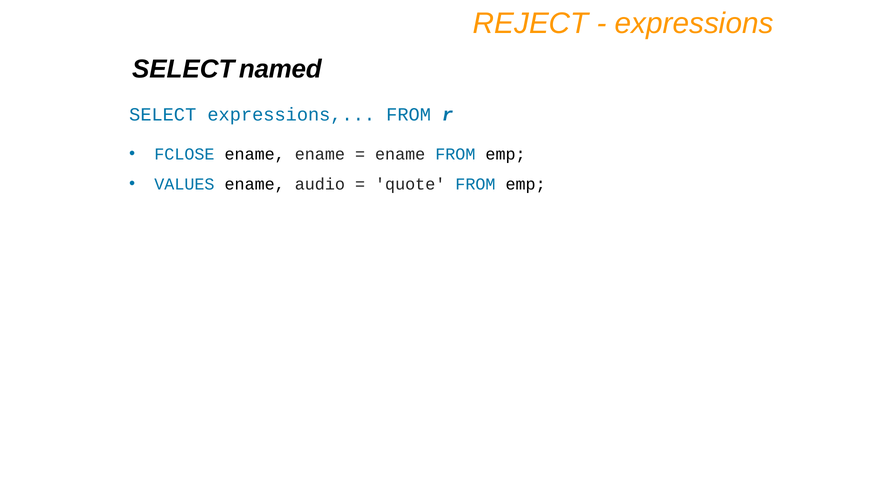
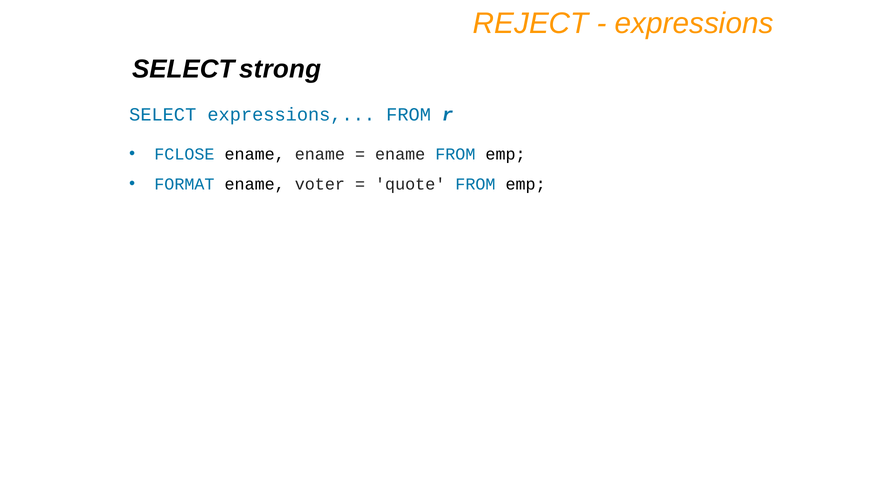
named: named -> strong
VALUES: VALUES -> FORMAT
audio: audio -> voter
